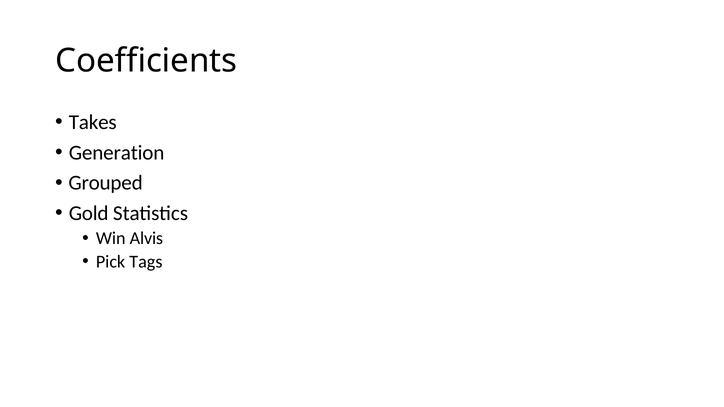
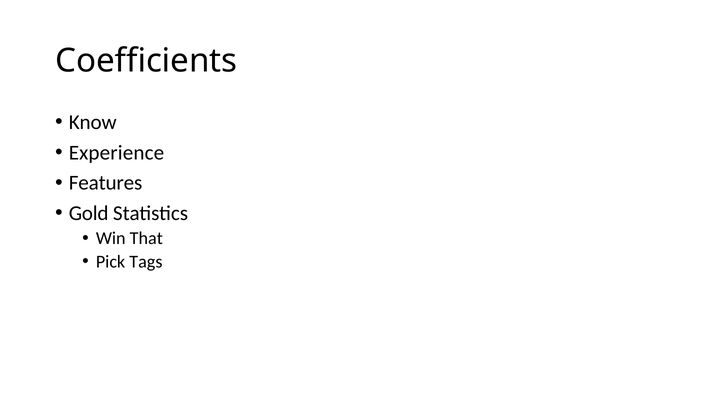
Takes: Takes -> Know
Generation: Generation -> Experience
Grouped: Grouped -> Features
Alvis: Alvis -> That
